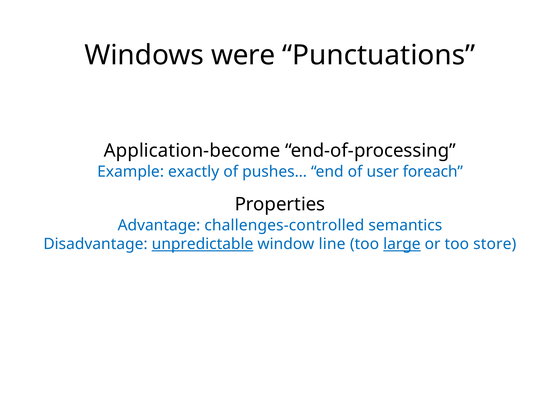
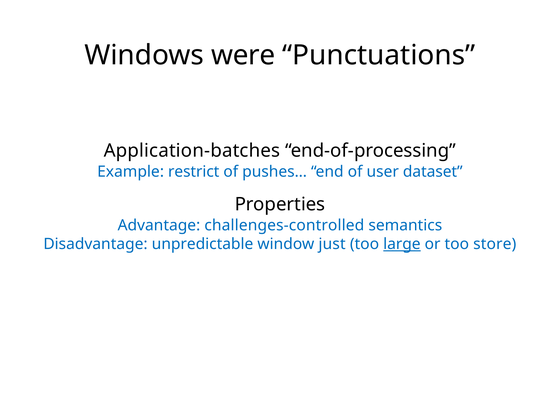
Application-become: Application-become -> Application-batches
exactly: exactly -> restrict
foreach: foreach -> dataset
unpredictable underline: present -> none
line: line -> just
